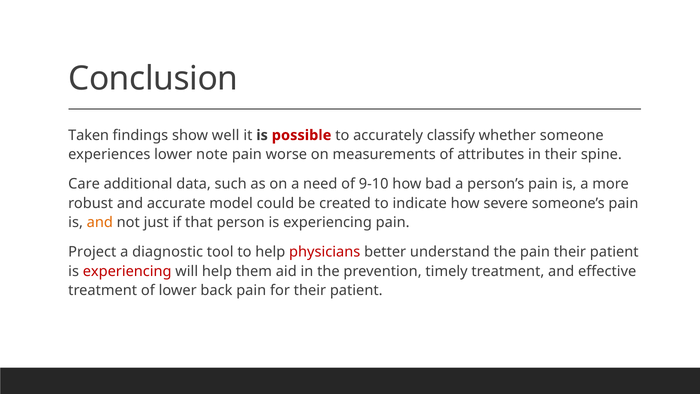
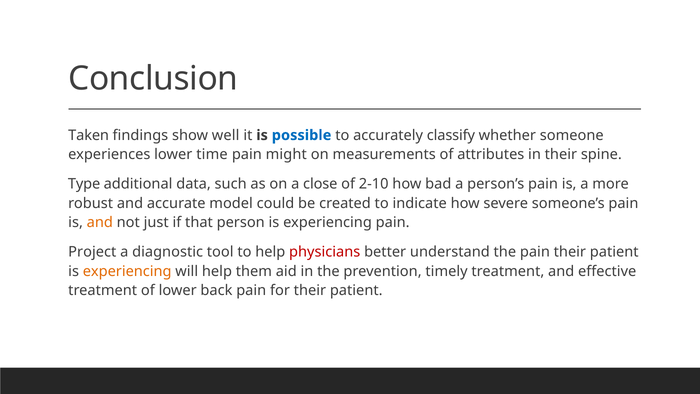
possible colour: red -> blue
note: note -> time
worse: worse -> might
Care: Care -> Type
need: need -> close
9-10: 9-10 -> 2-10
experiencing at (127, 271) colour: red -> orange
